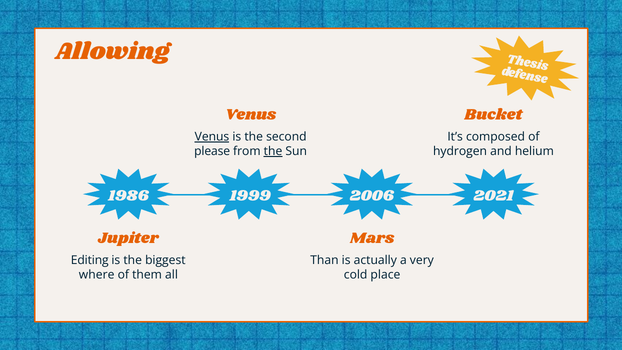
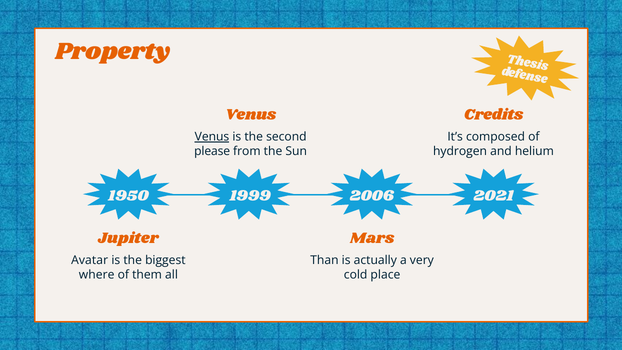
Allowing: Allowing -> Property
Bucket: Bucket -> Credits
the at (273, 151) underline: present -> none
1986: 1986 -> 1950
Editing: Editing -> Avatar
